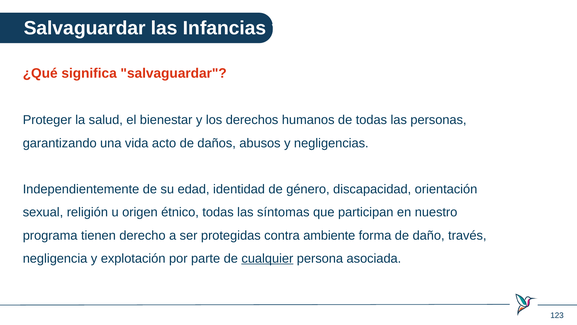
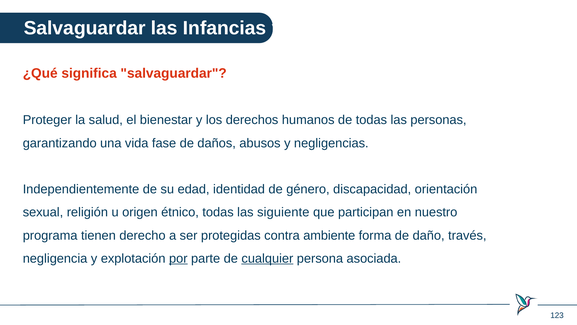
acto: acto -> fase
síntomas: síntomas -> siguiente
por underline: none -> present
